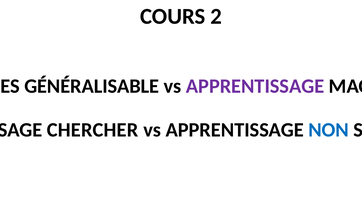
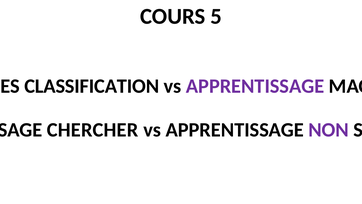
COURS 2: 2 -> 5
GÉNÉRALISABLE: GÉNÉRALISABLE -> CLASSIFICATION
NON colour: blue -> purple
